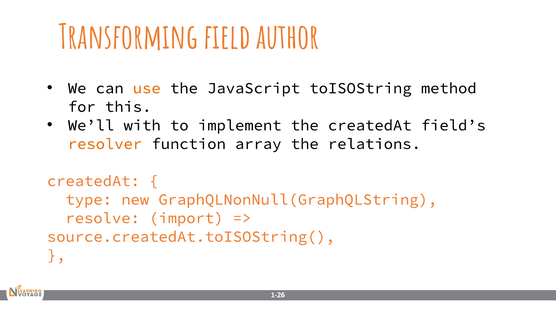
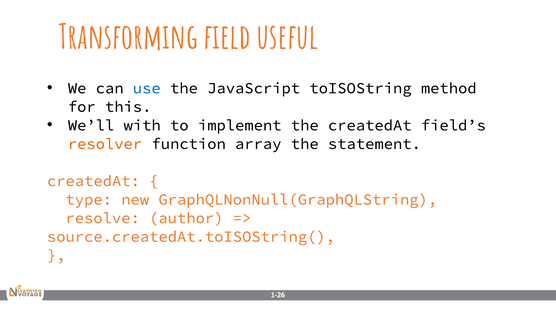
author: author -> useful
use colour: orange -> blue
relations: relations -> statement
import: import -> author
